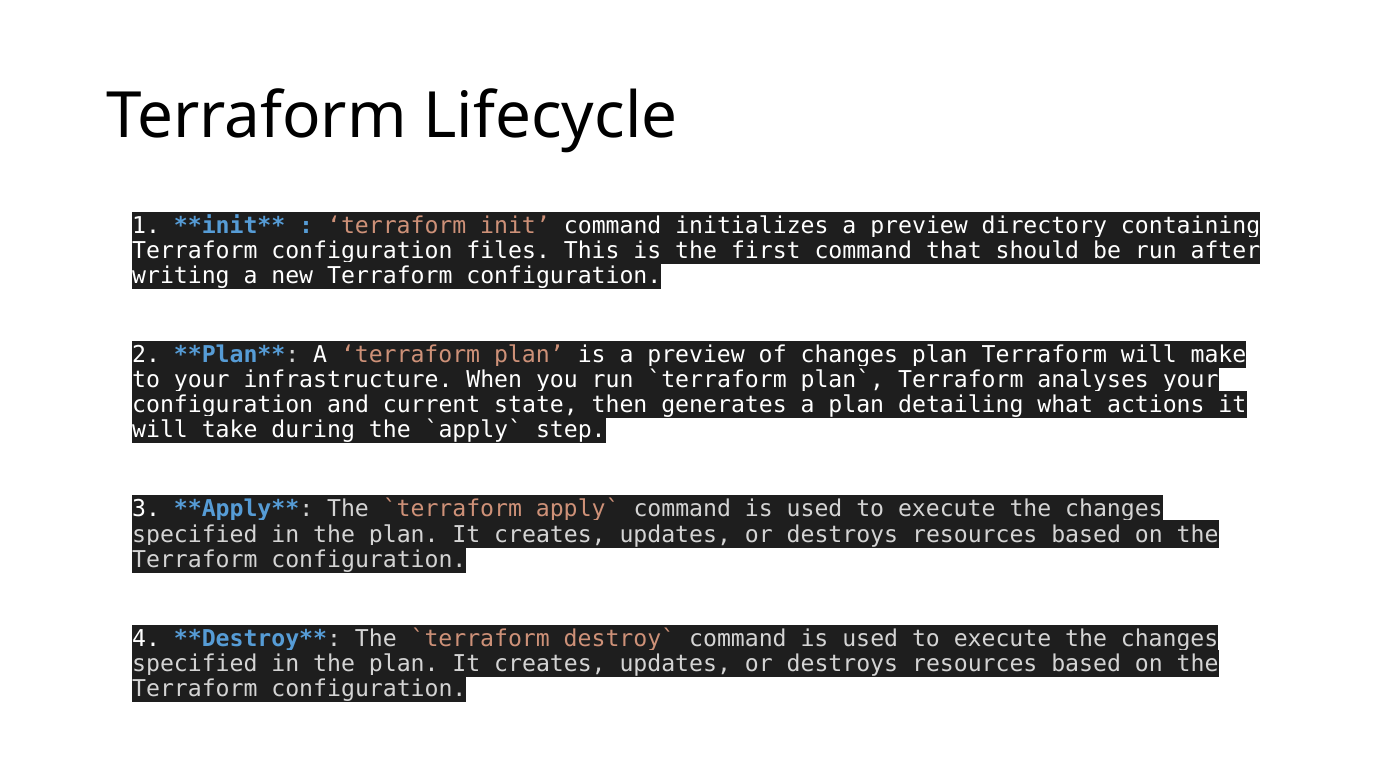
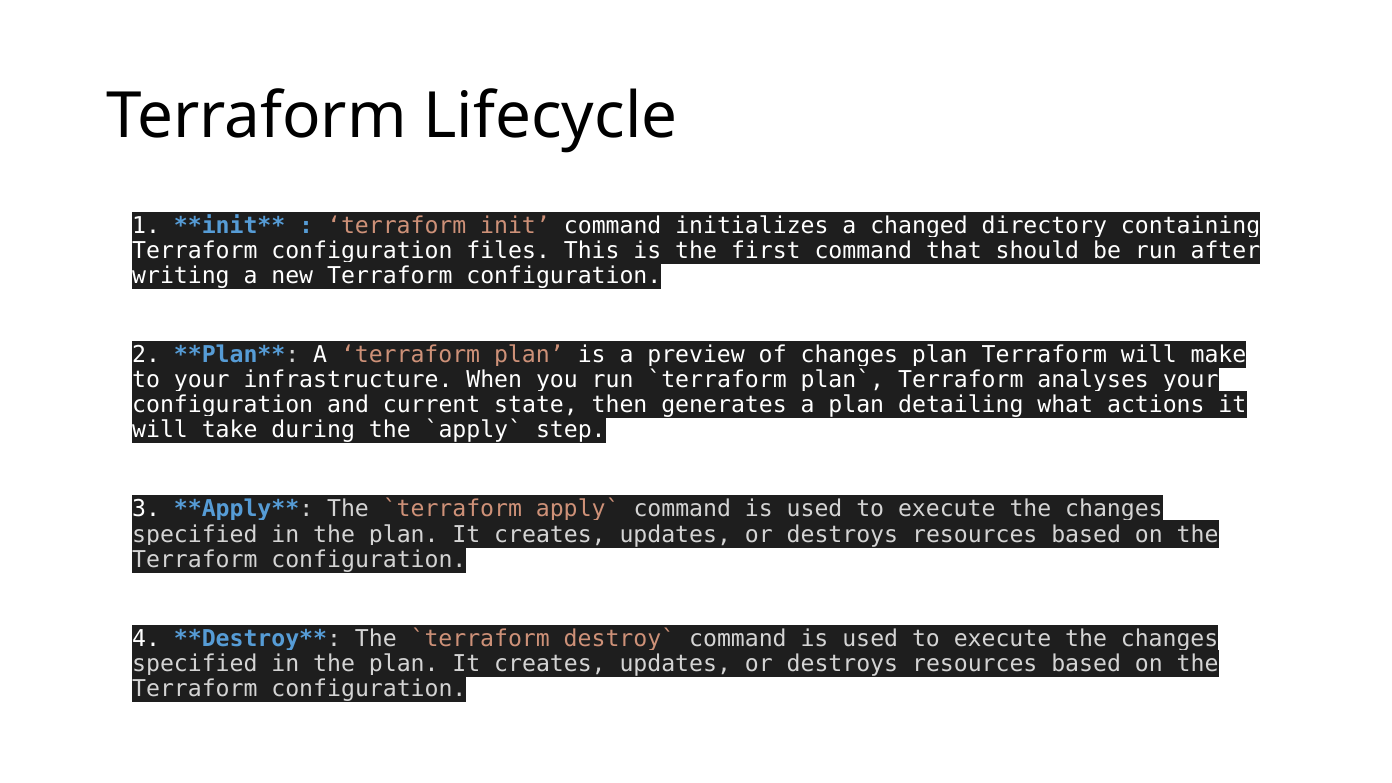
initializes a preview: preview -> changed
